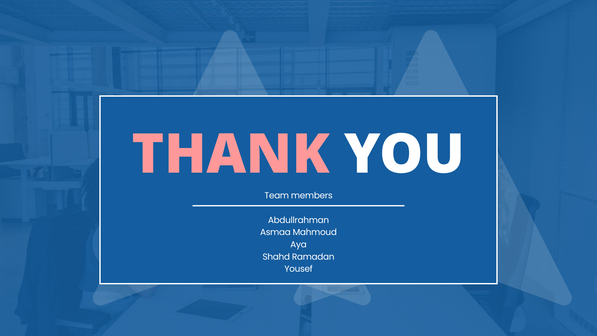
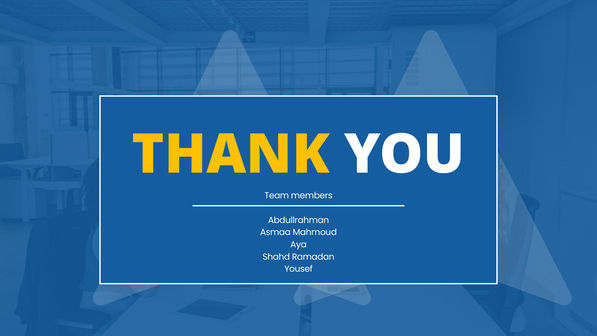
THANK colour: pink -> yellow
